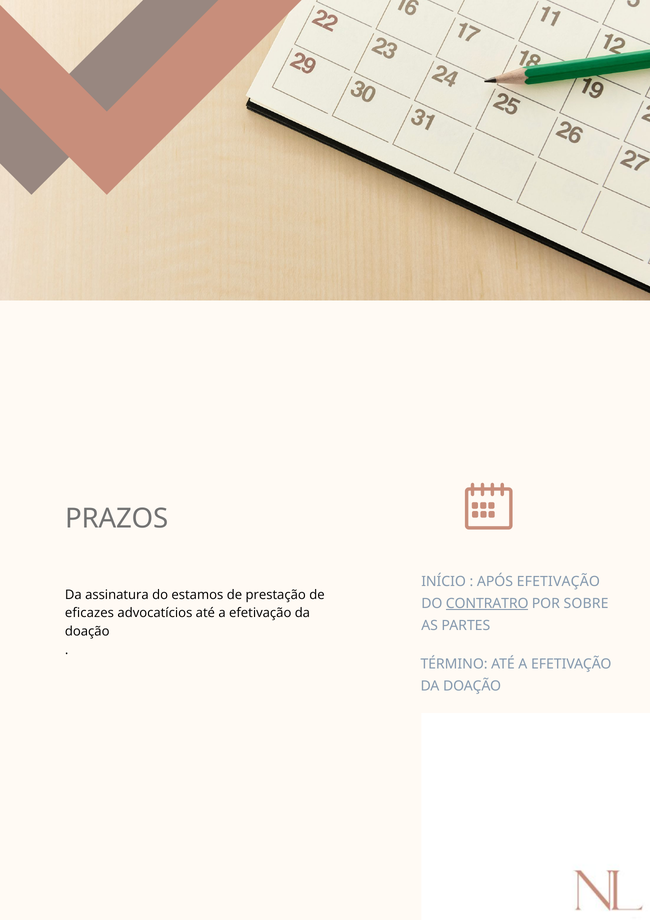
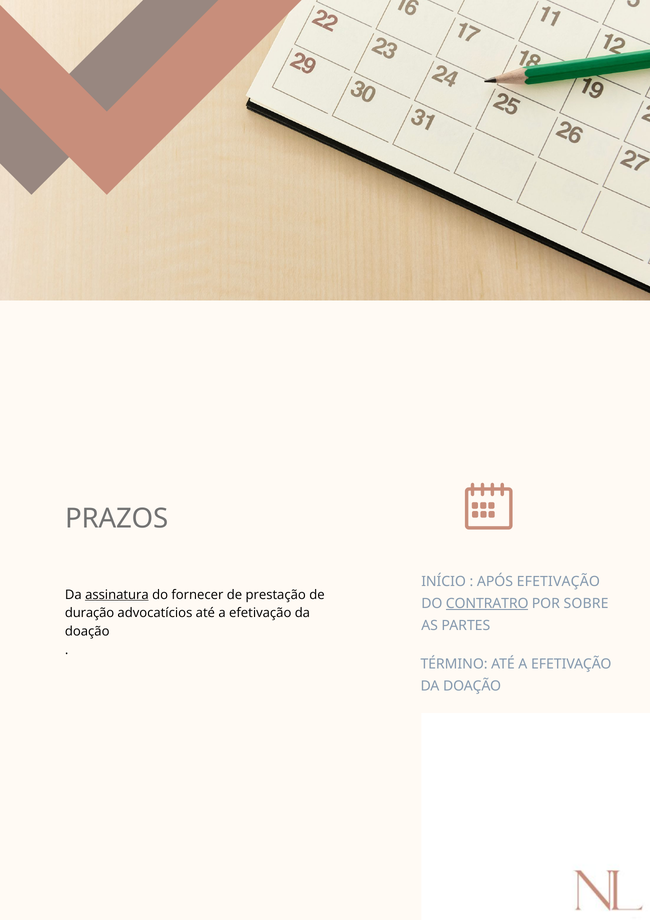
assinatura underline: none -> present
estamos: estamos -> fornecer
eficazes: eficazes -> duração
